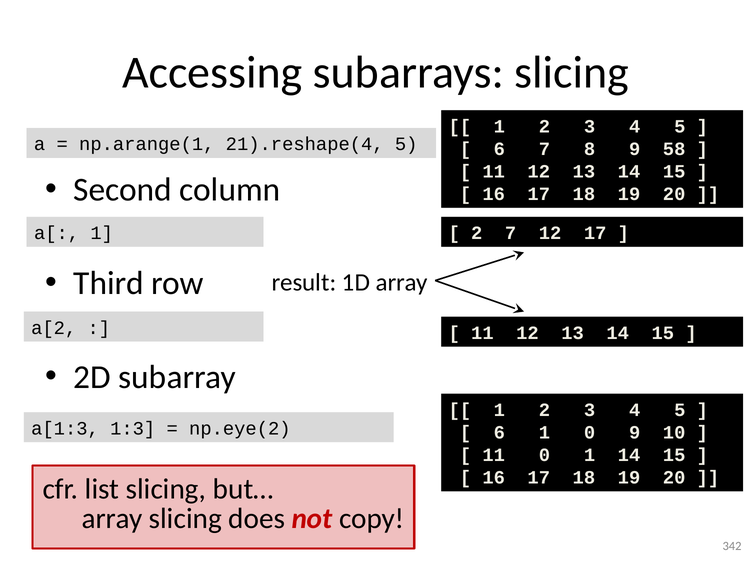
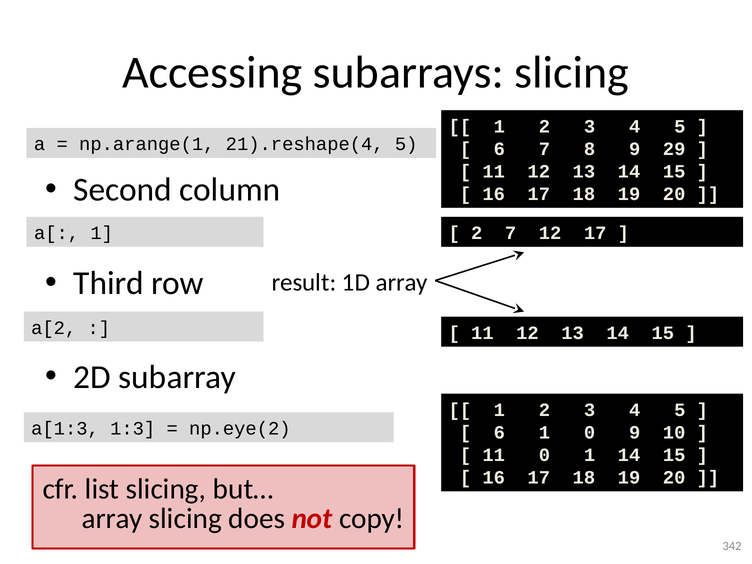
58: 58 -> 29
